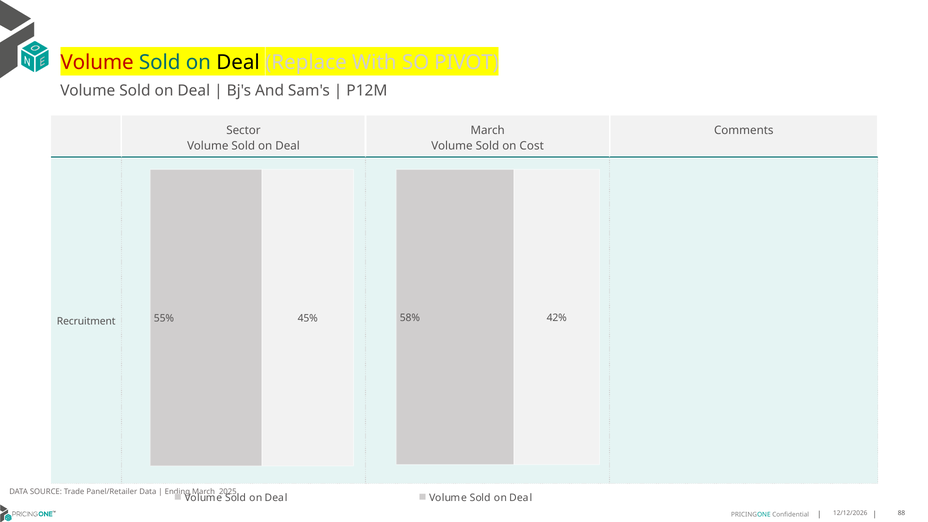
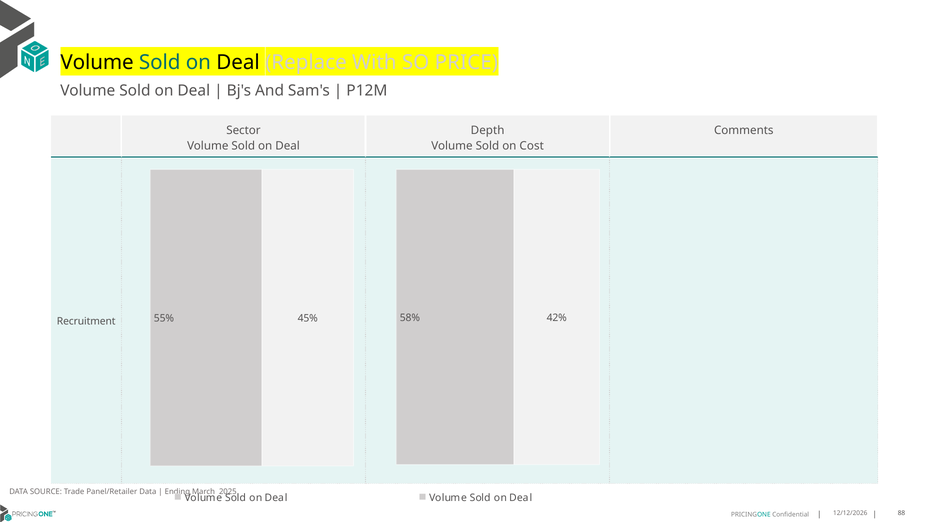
Volume at (97, 62) colour: red -> black
PIVOT: PIVOT -> PRICE
March at (488, 130): March -> Depth
